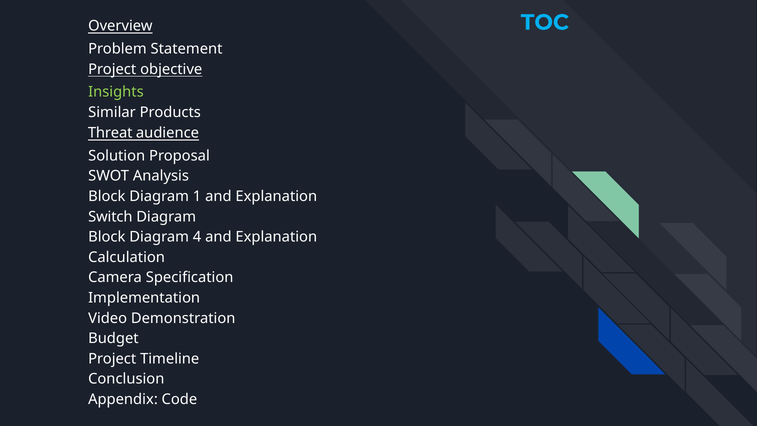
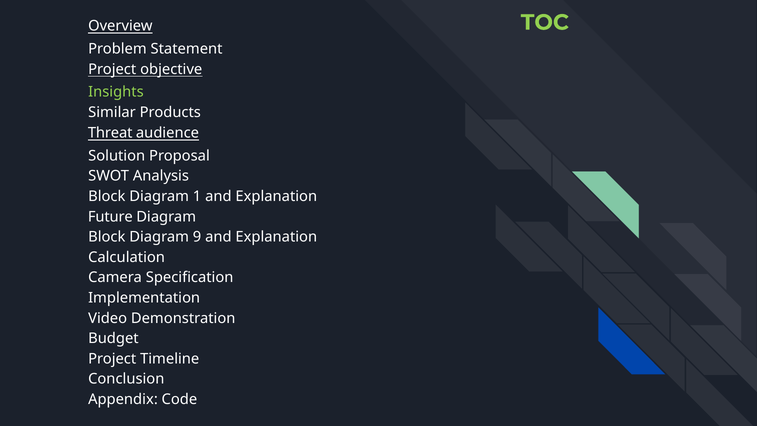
TOC colour: light blue -> light green
Switch: Switch -> Future
4: 4 -> 9
